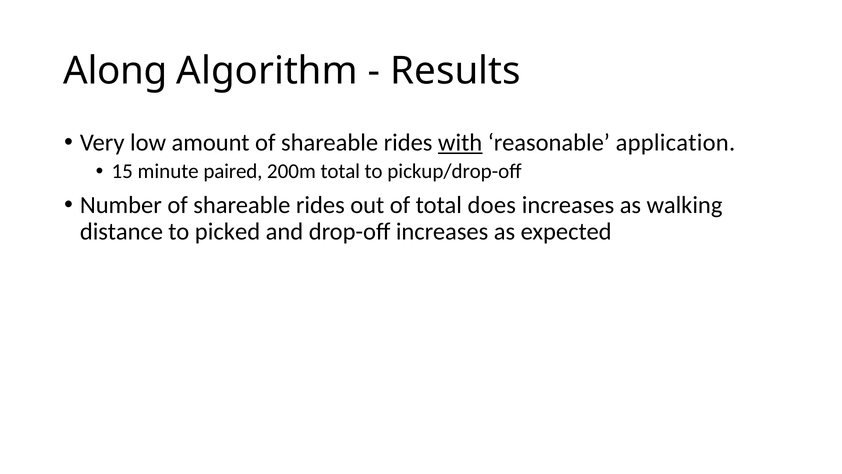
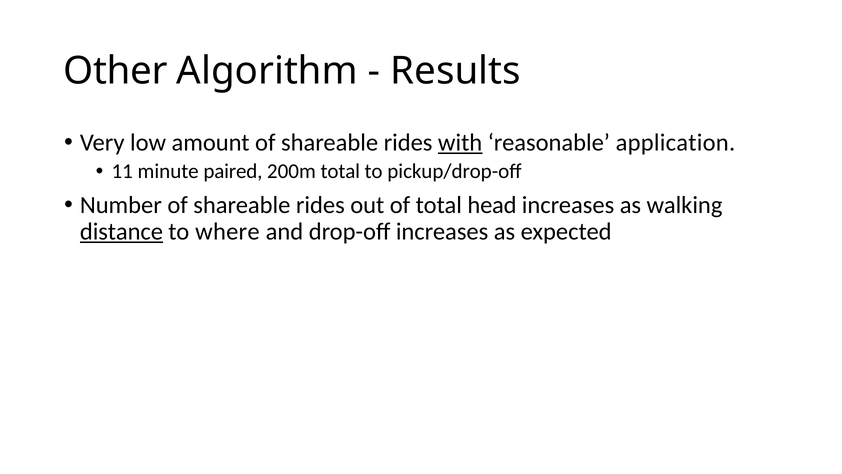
Along: Along -> Other
15: 15 -> 11
does: does -> head
distance underline: none -> present
picked: picked -> where
